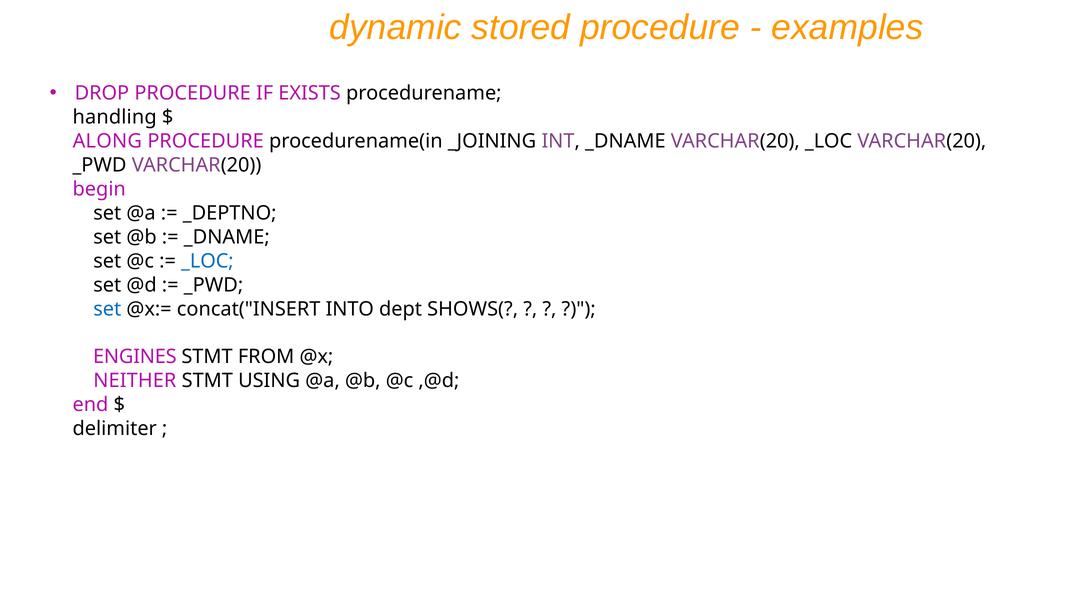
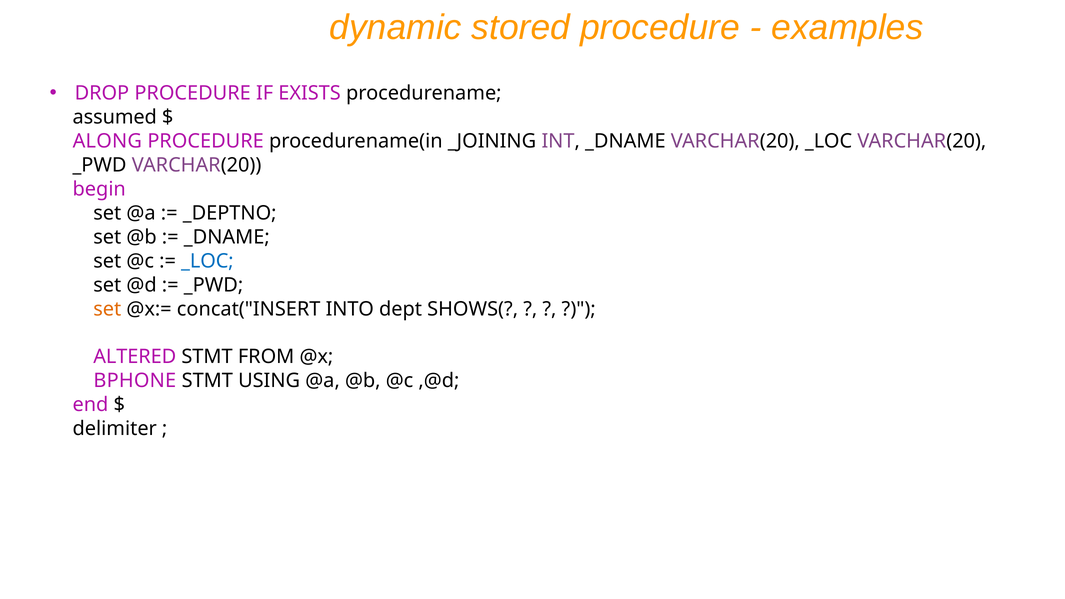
handling: handling -> assumed
set at (107, 309) colour: blue -> orange
ENGINES: ENGINES -> ALTERED
NEITHER: NEITHER -> BPHONE
